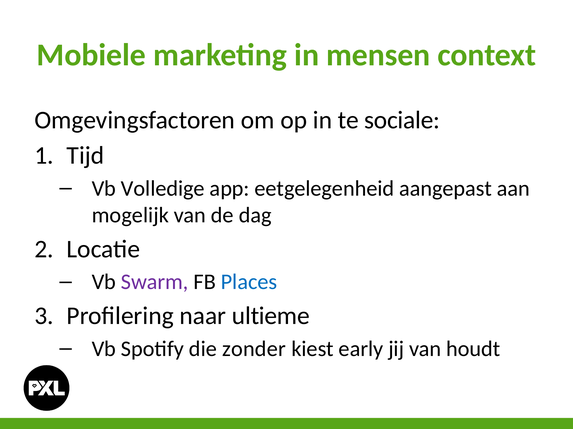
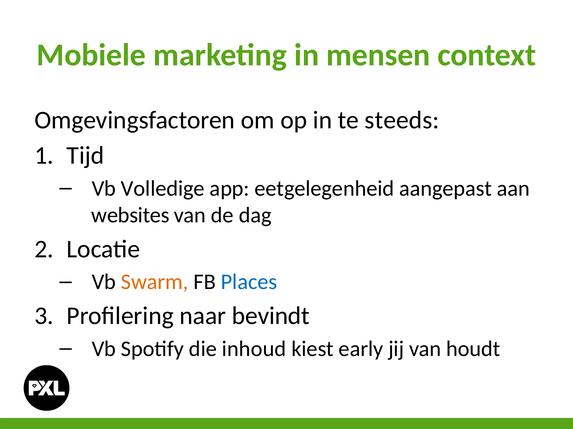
sociale: sociale -> steeds
mogelijk: mogelijk -> websites
Swarm colour: purple -> orange
ultieme: ultieme -> bevindt
zonder: zonder -> inhoud
